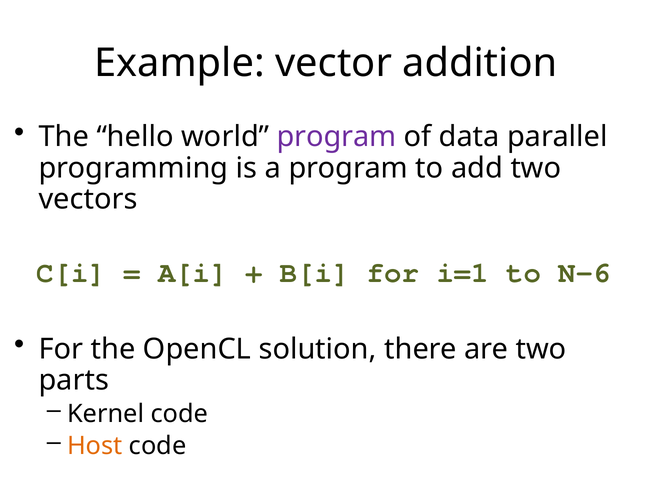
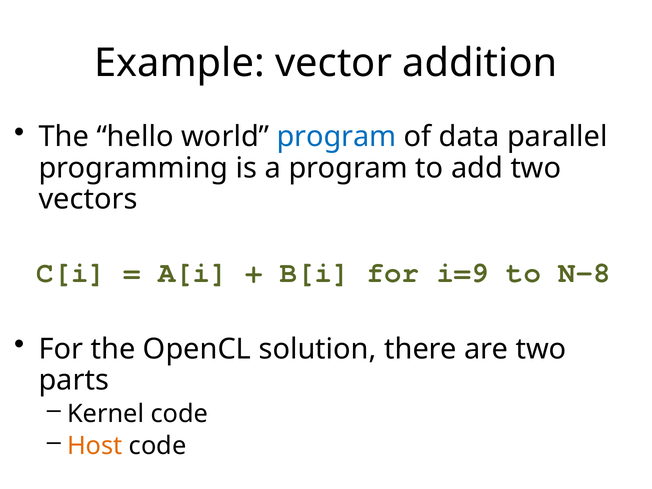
program at (337, 137) colour: purple -> blue
i=1: i=1 -> i=9
N-6: N-6 -> N-8
